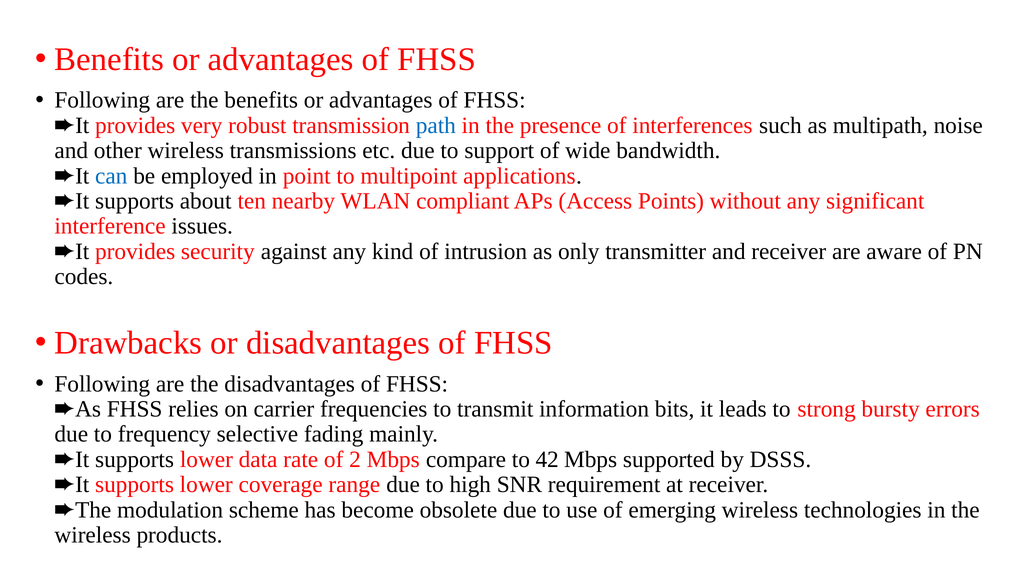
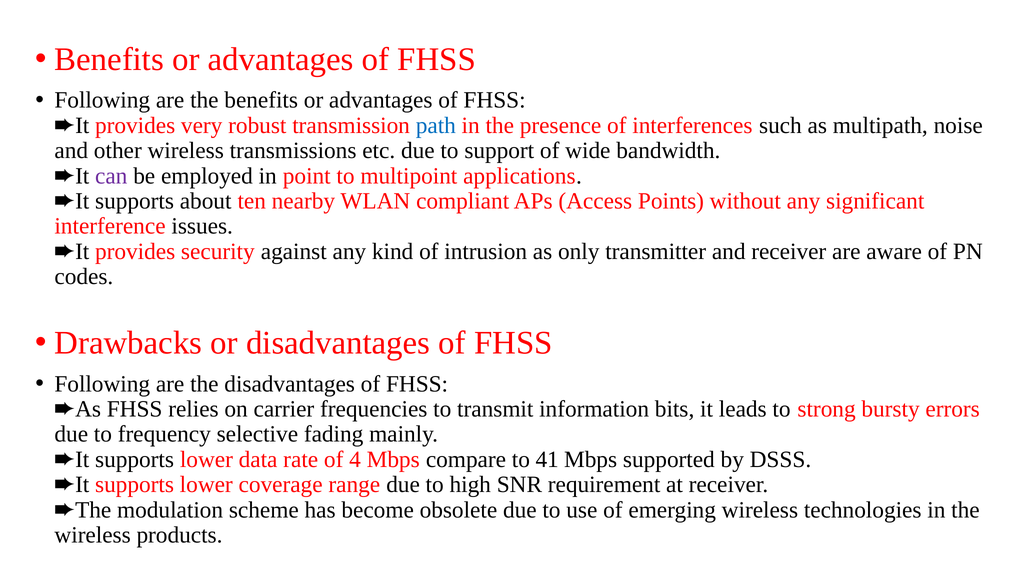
can colour: blue -> purple
2: 2 -> 4
42: 42 -> 41
